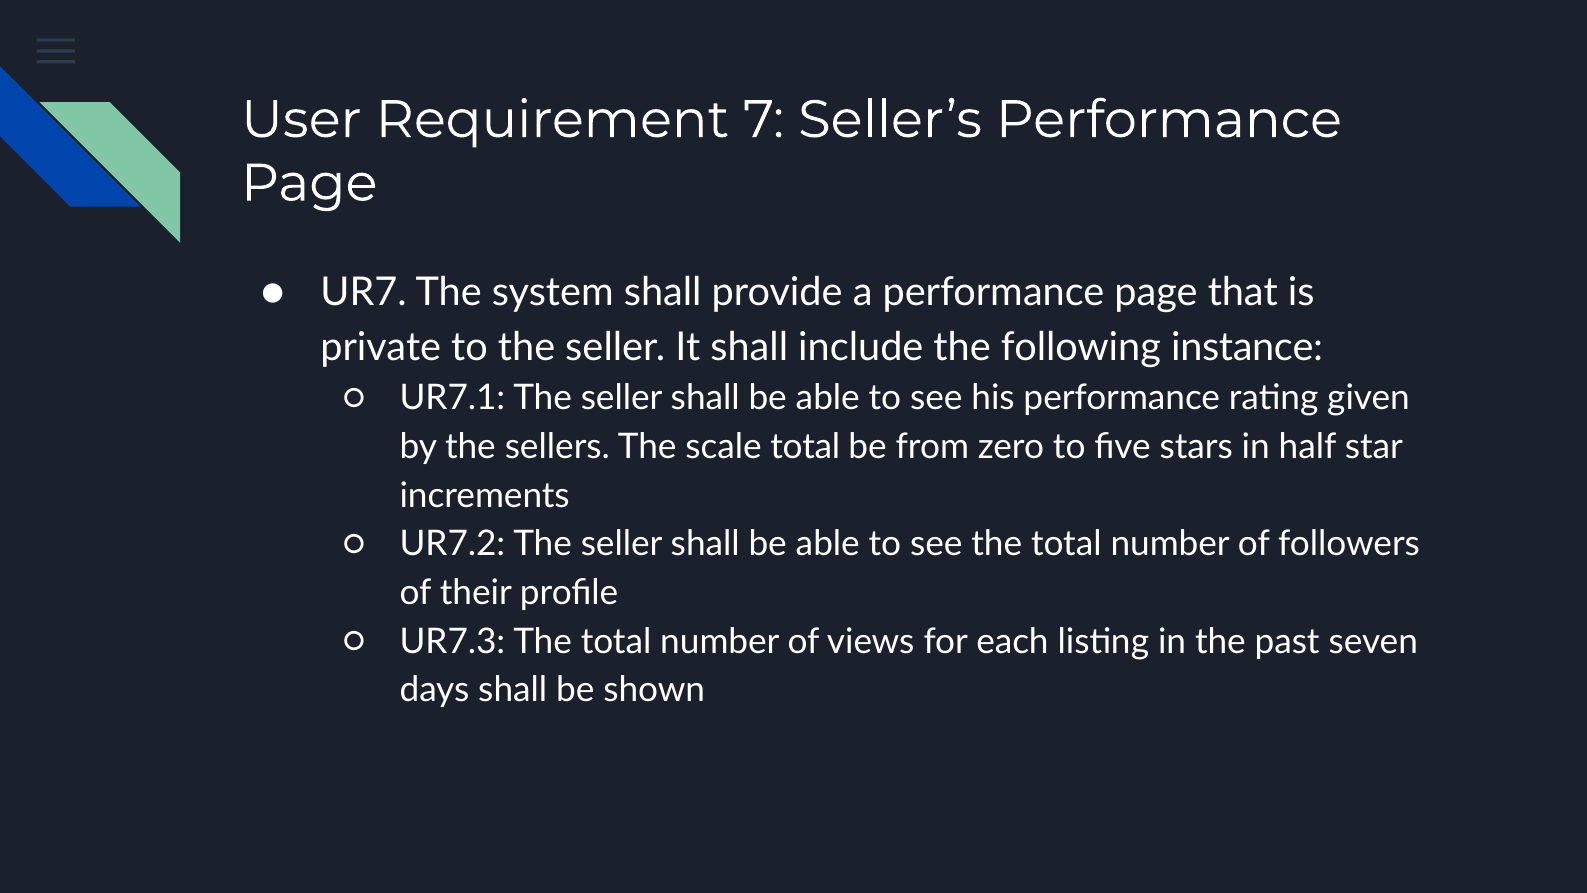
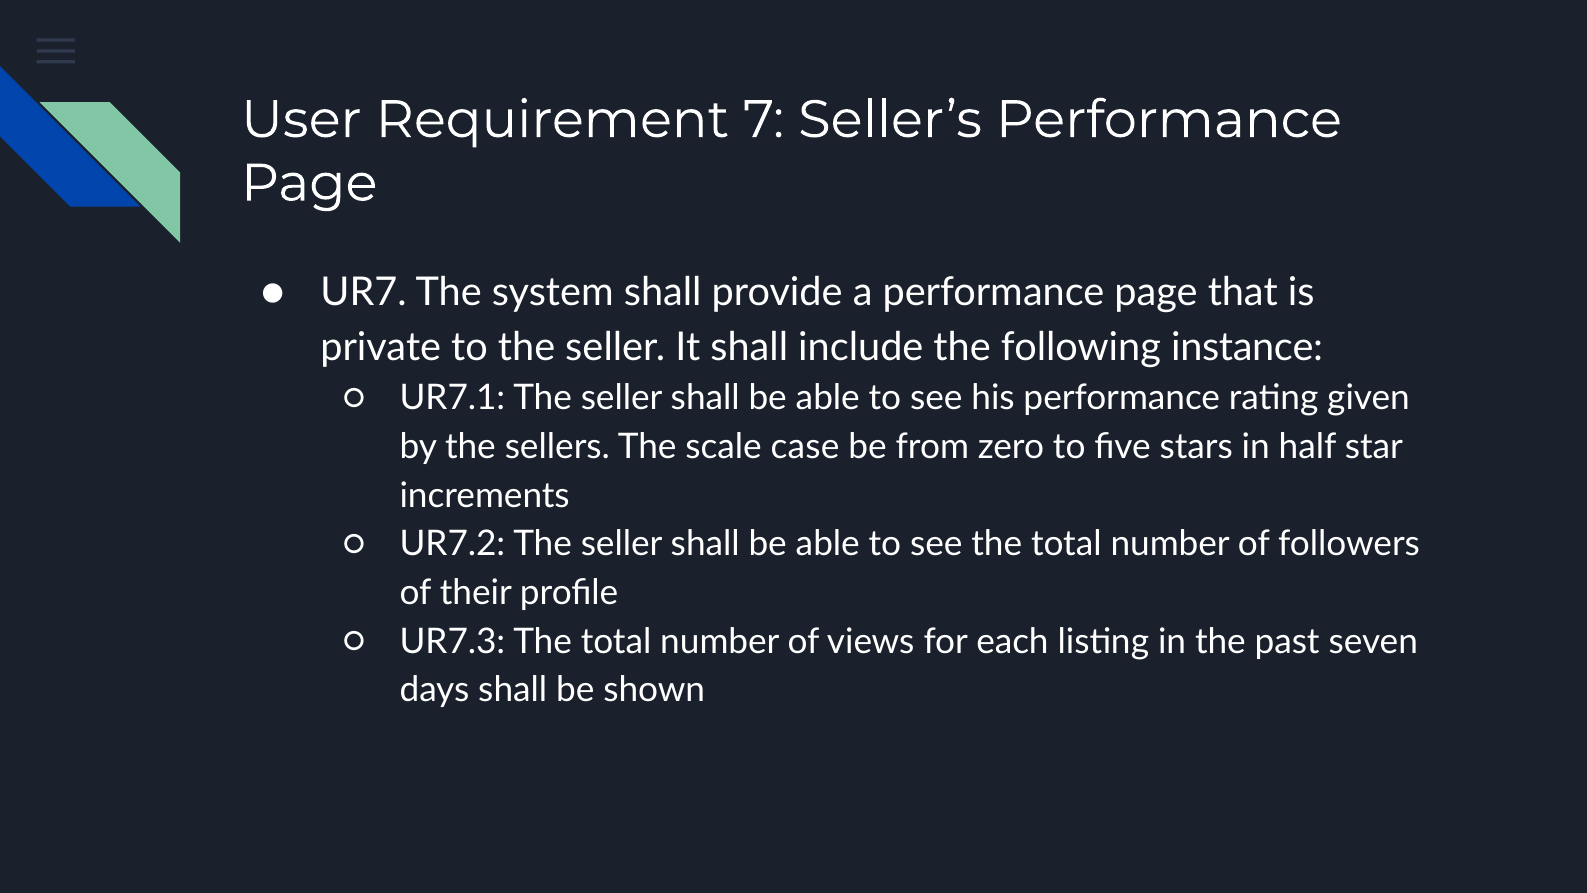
scale total: total -> case
